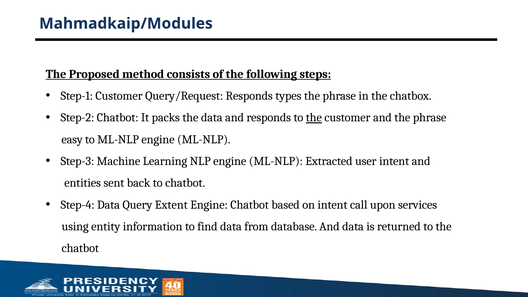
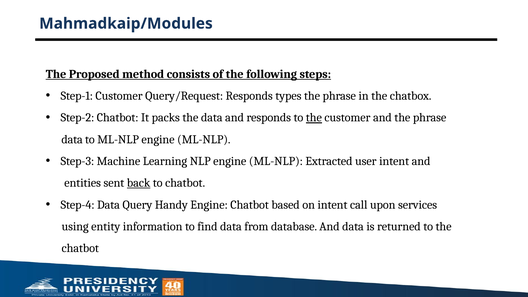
easy at (72, 139): easy -> data
back underline: none -> present
Extent: Extent -> Handy
